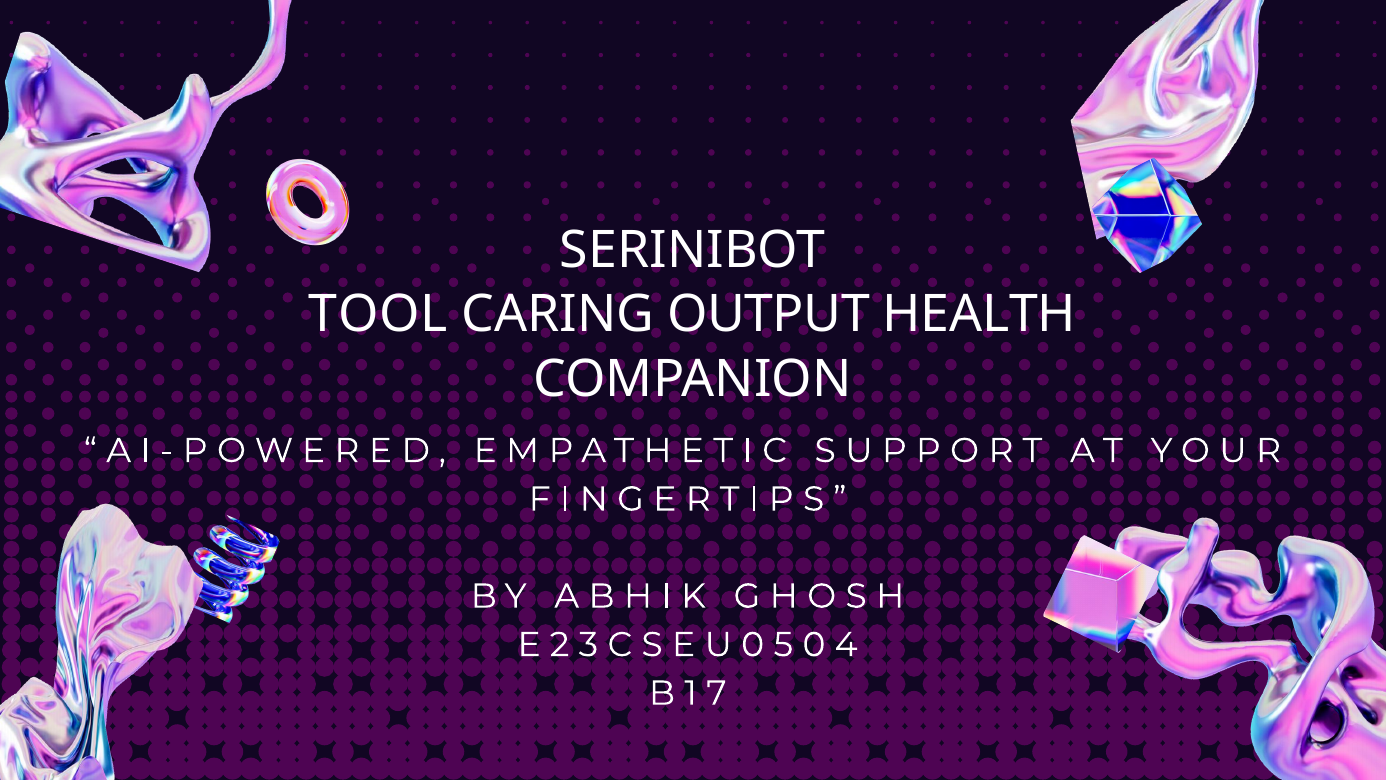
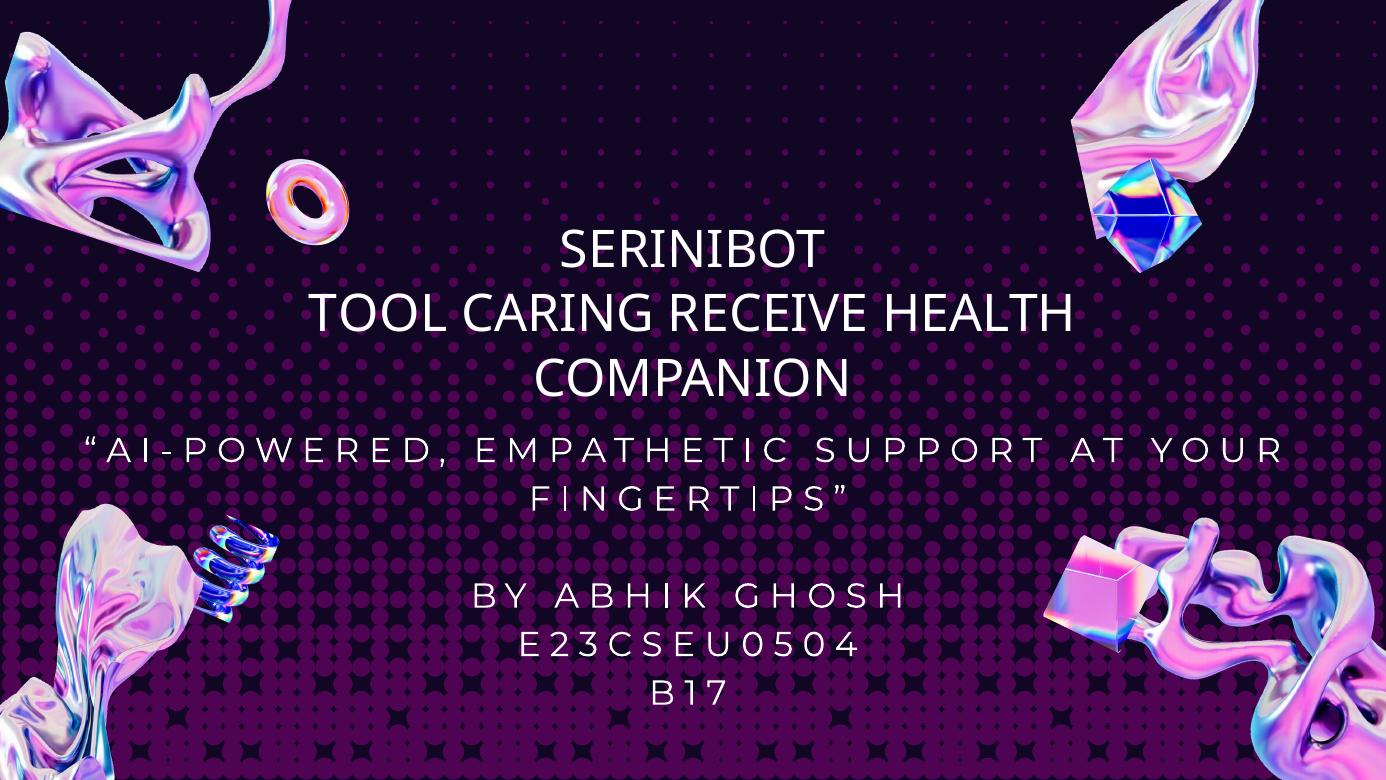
OUTPUT: OUTPUT -> RECEIVE
